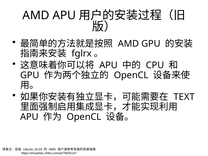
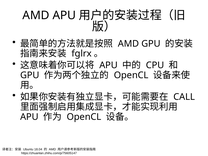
TEXT: TEXT -> CALL
